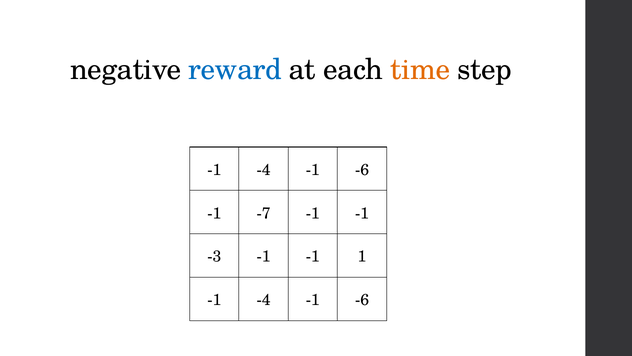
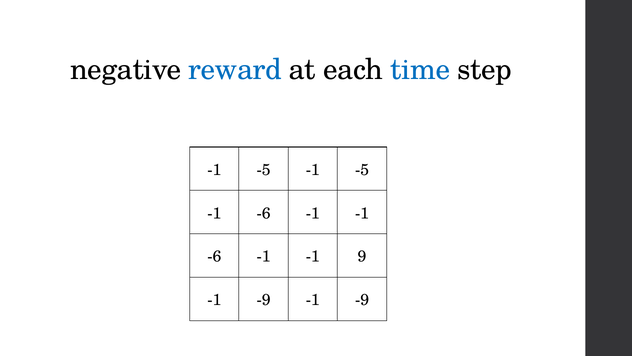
time colour: orange -> blue
-4 at (264, 170): -4 -> -5
-6 at (362, 170): -6 -> -5
-7 at (264, 213): -7 -> -6
-3 at (214, 256): -3 -> -6
1: 1 -> 9
-4 at (264, 300): -4 -> -9
-6 at (362, 300): -6 -> -9
